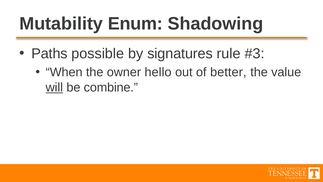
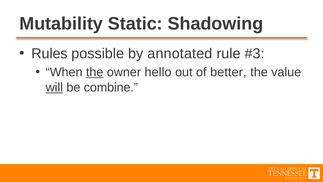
Enum: Enum -> Static
Paths: Paths -> Rules
signatures: signatures -> annotated
the at (95, 72) underline: none -> present
